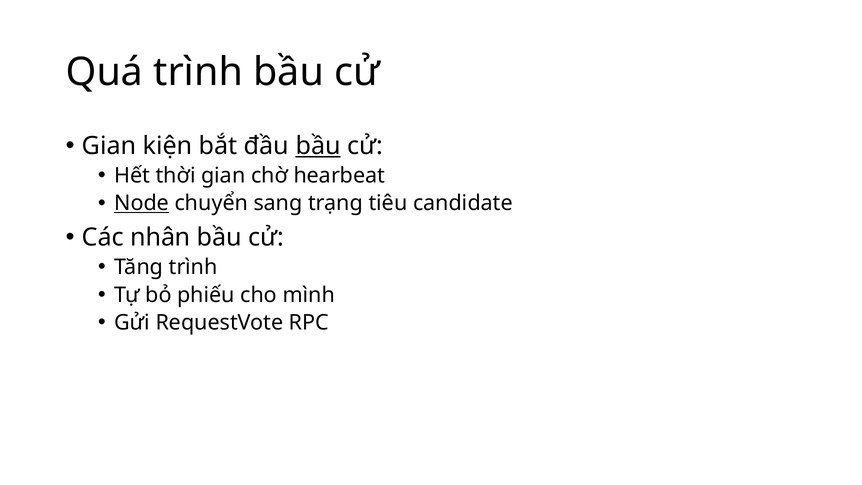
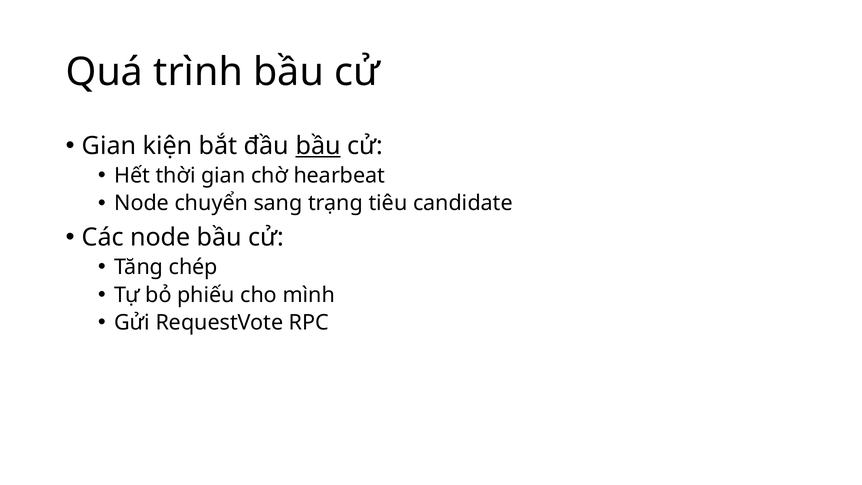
Node at (142, 203) underline: present -> none
Các nhân: nhân -> node
Tăng trình: trình -> chép
